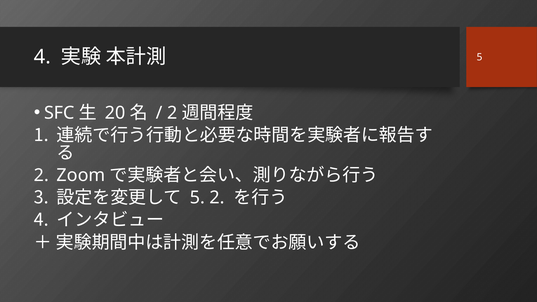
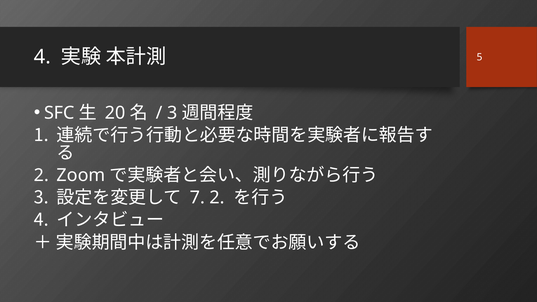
2 at (172, 113): 2 -> 3
5 at (197, 198): 5 -> 7
